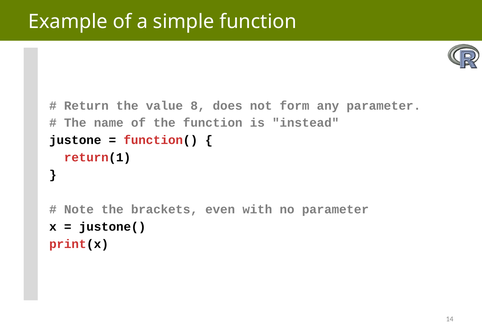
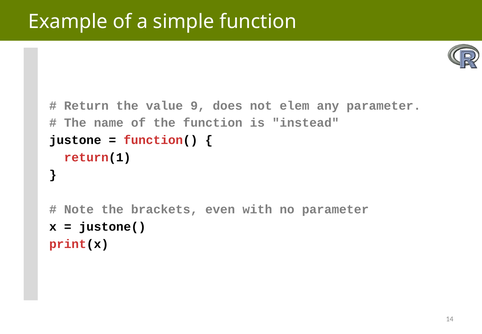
8: 8 -> 9
form: form -> elem
